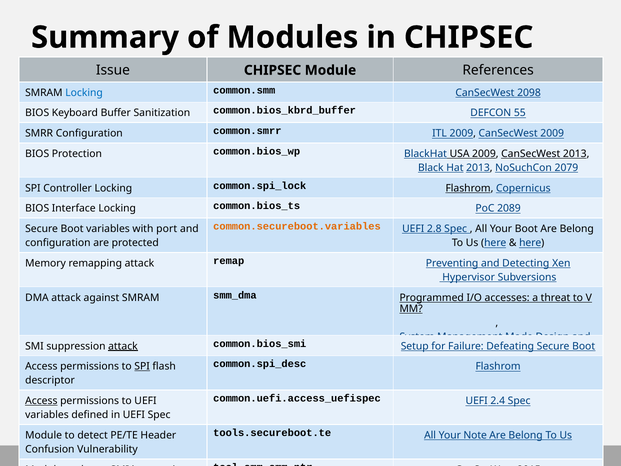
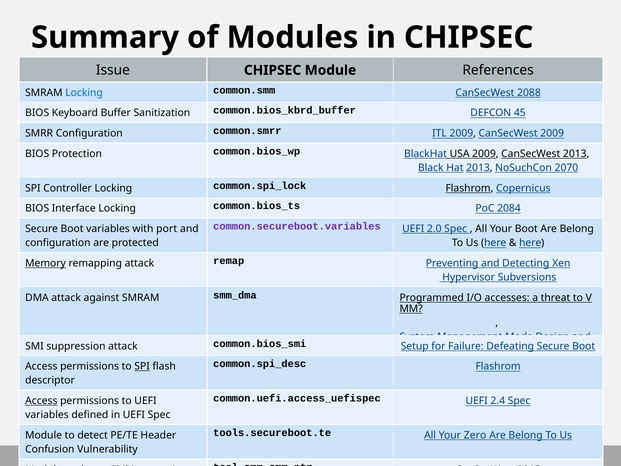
2098: 2098 -> 2088
55: 55 -> 45
2079: 2079 -> 2070
2089: 2089 -> 2084
common.secureboot.variables colour: orange -> purple
2.8: 2.8 -> 2.0
Memory underline: none -> present
attack at (123, 346) underline: present -> none
Note: Note -> Zero
